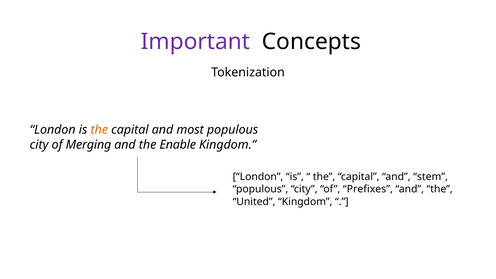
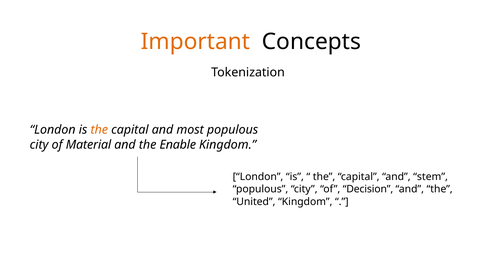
Important colour: purple -> orange
Merging: Merging -> Material
Prefixes: Prefixes -> Decision
